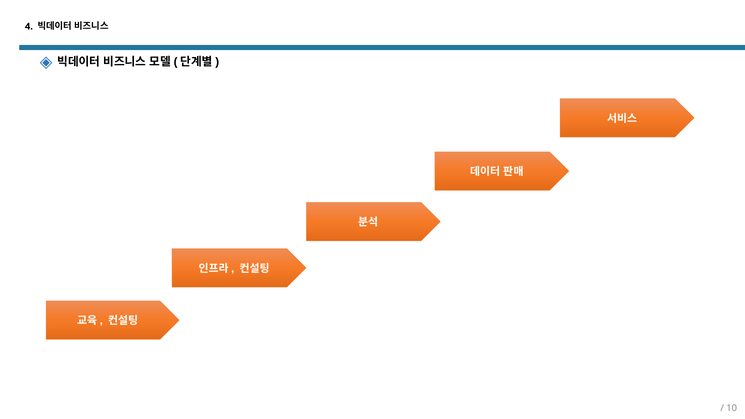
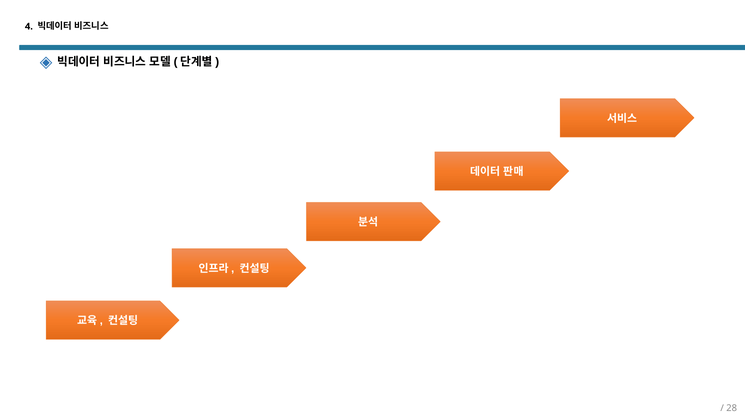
10: 10 -> 28
